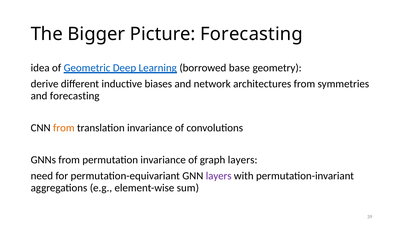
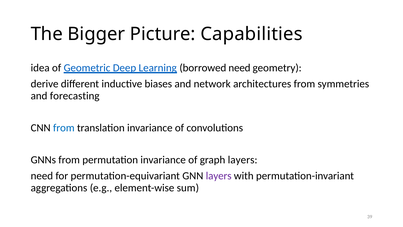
Picture Forecasting: Forecasting -> Capabilities
borrowed base: base -> need
from at (64, 128) colour: orange -> blue
